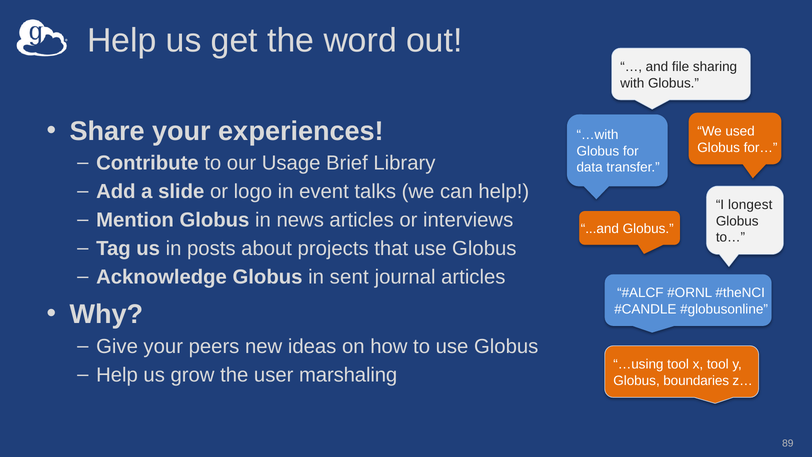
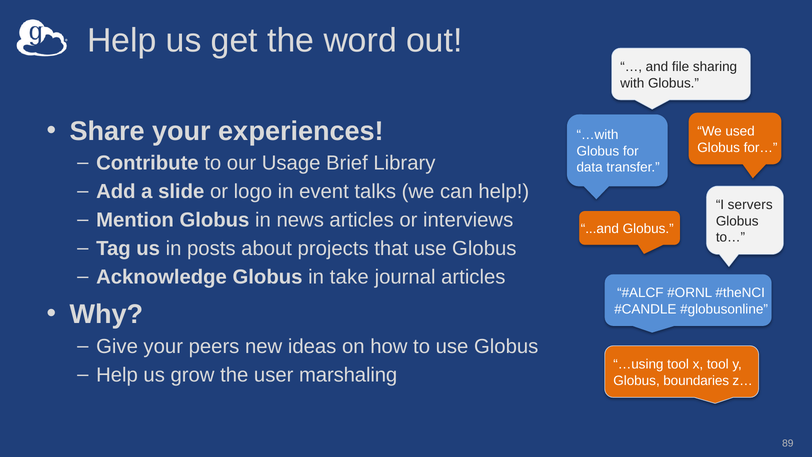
longest: longest -> servers
sent: sent -> take
